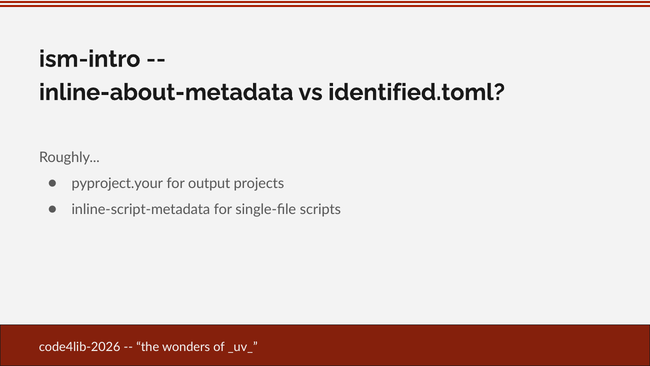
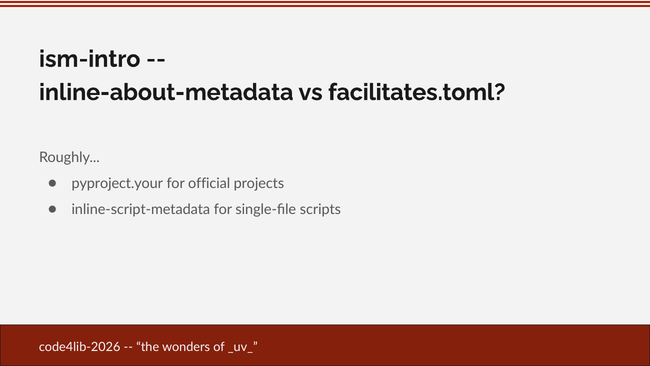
identified.toml: identified.toml -> facilitates.toml
output: output -> official
